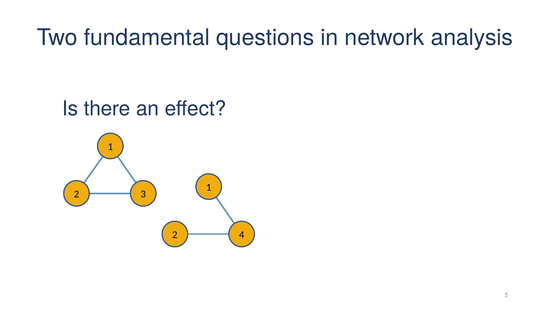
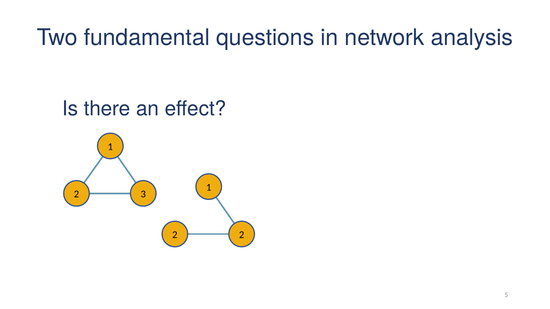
2 4: 4 -> 2
